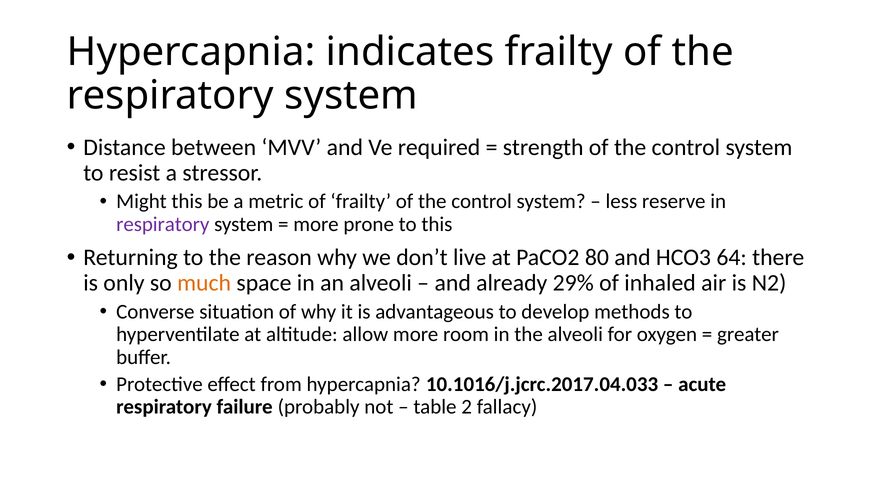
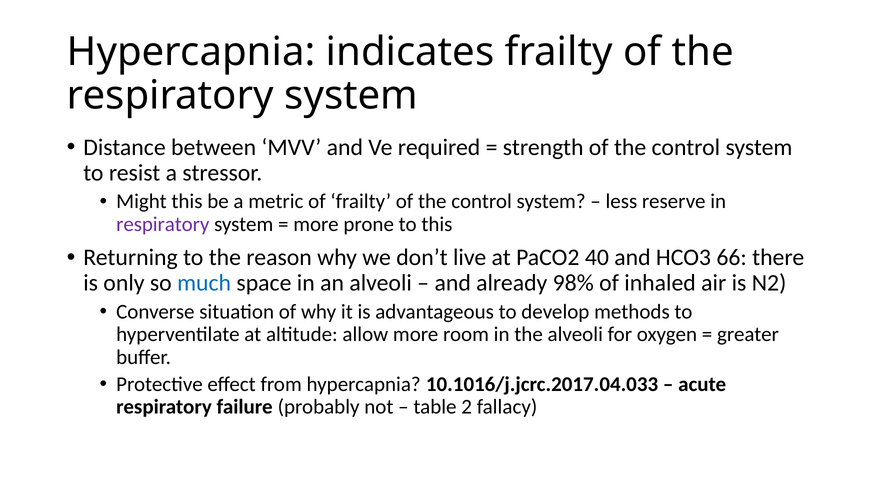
80: 80 -> 40
64: 64 -> 66
much colour: orange -> blue
29%: 29% -> 98%
